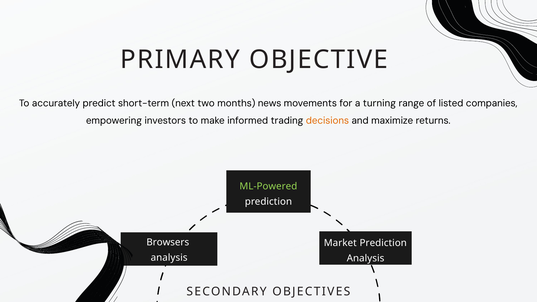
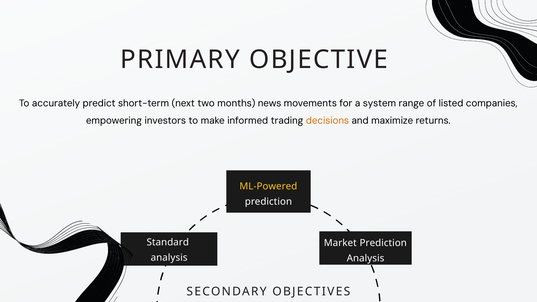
turning: turning -> system
ML-Powered colour: light green -> yellow
Browsers: Browsers -> Standard
